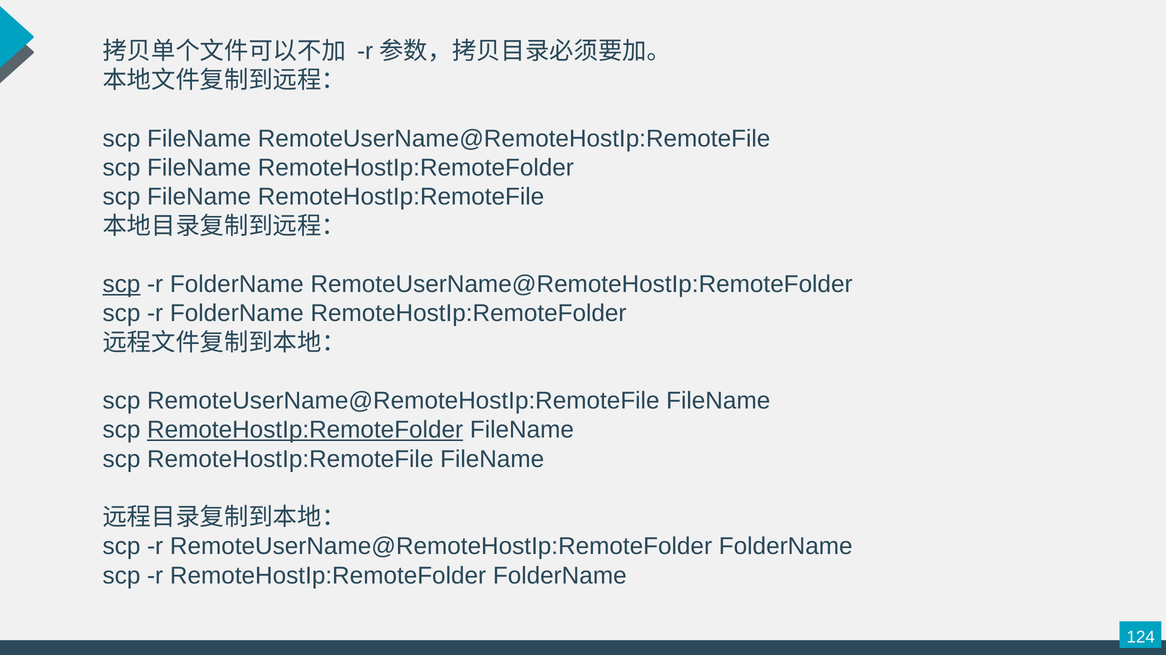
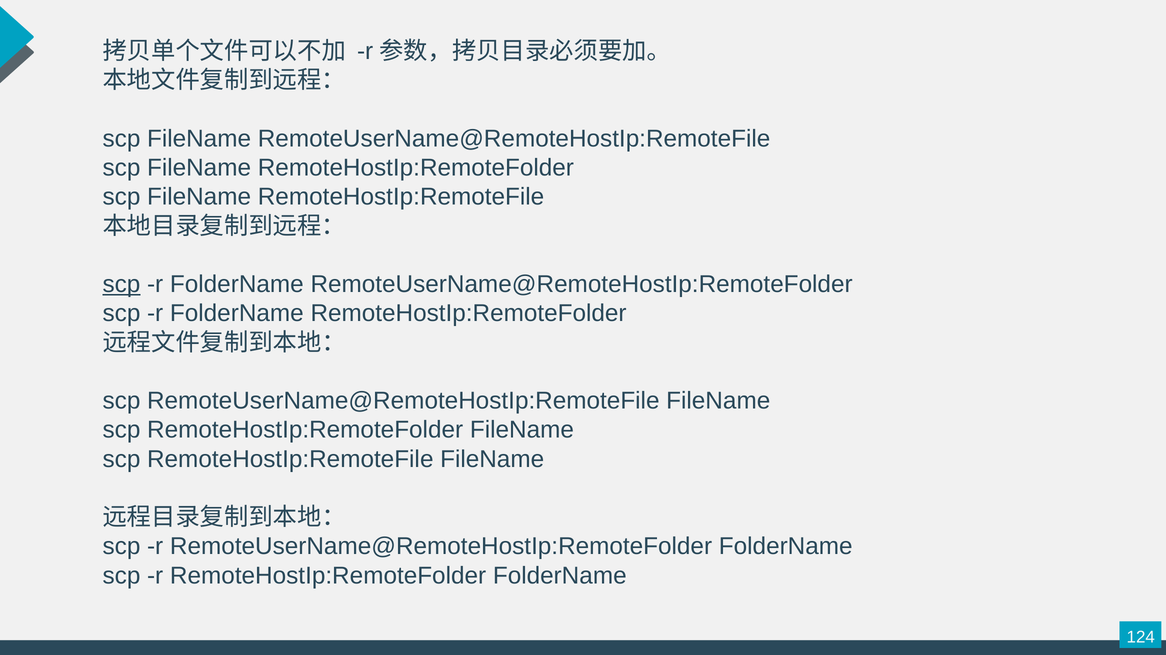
RemoteHostIp:RemoteFolder at (305, 430) underline: present -> none
